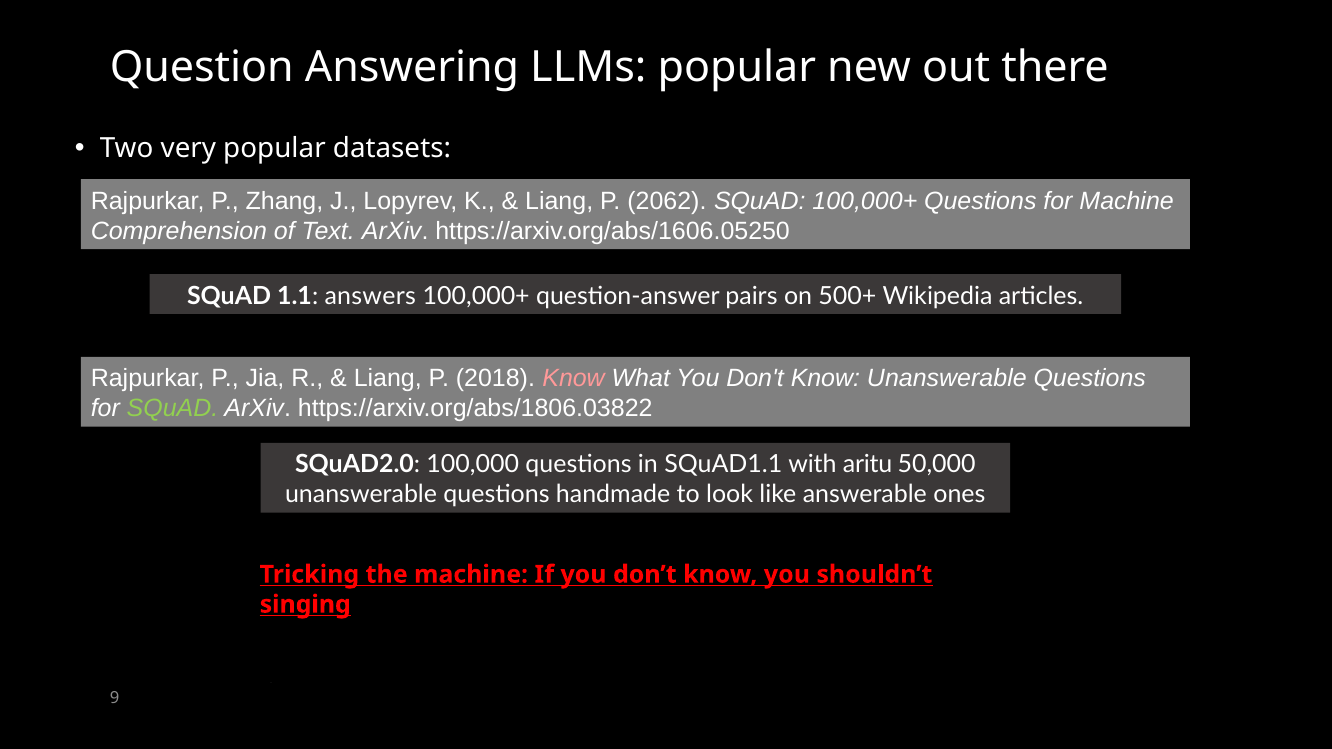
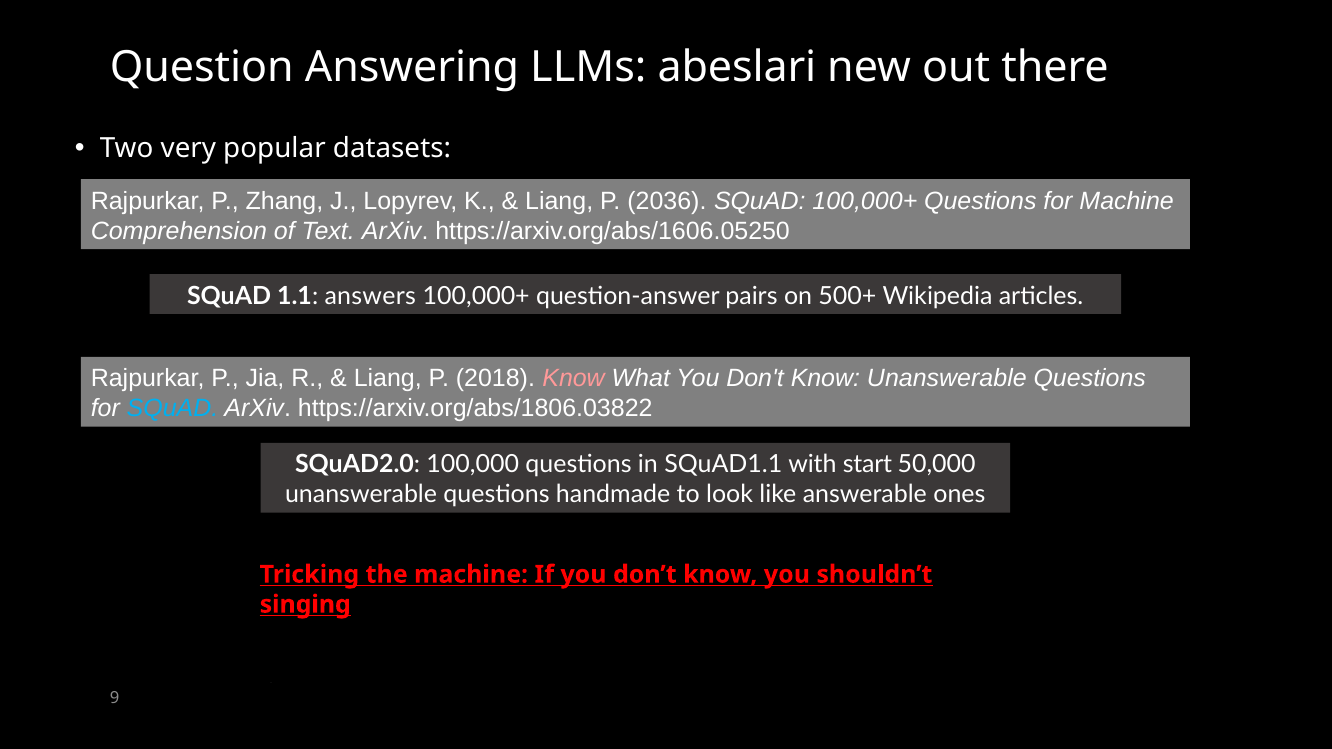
LLMs popular: popular -> abeslari
2062: 2062 -> 2036
SQuAD at (173, 409) colour: light green -> light blue
aritu: aritu -> start
